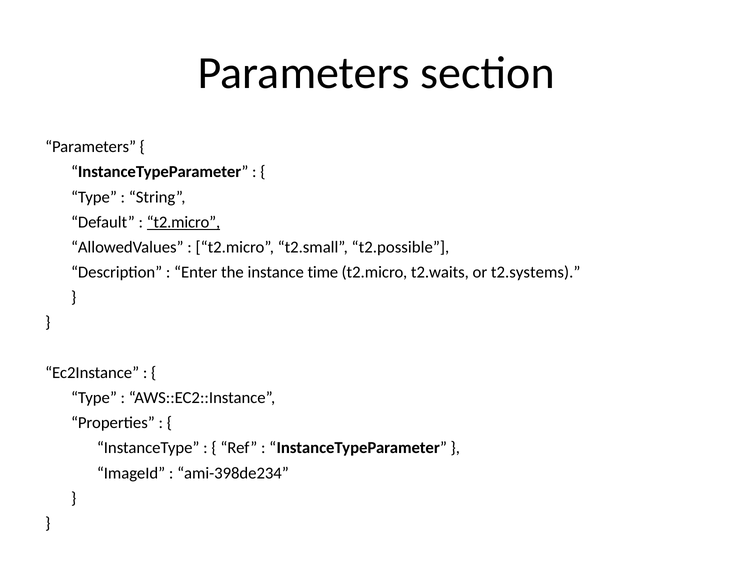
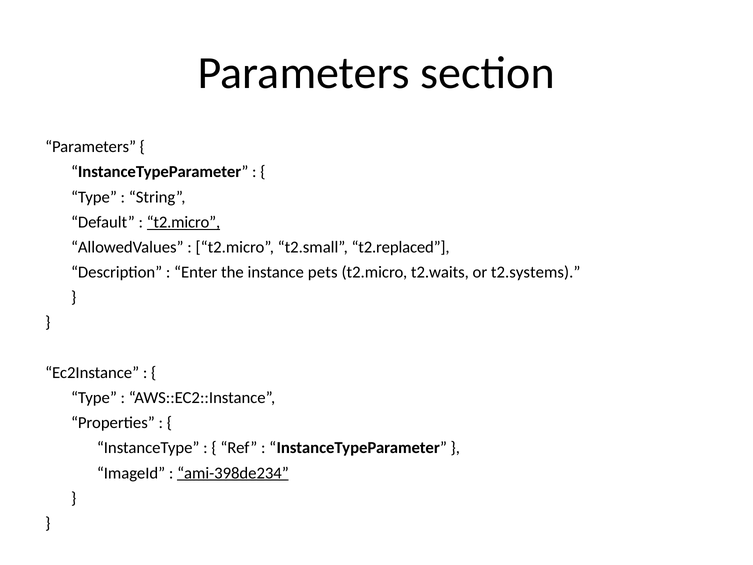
t2.possible: t2.possible -> t2.replaced
time: time -> pets
ami-398de234 underline: none -> present
